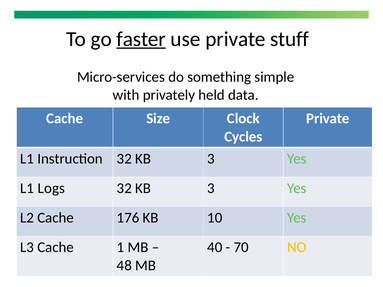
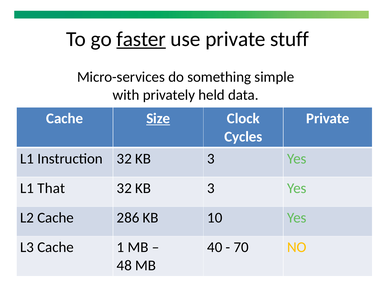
Size underline: none -> present
Logs: Logs -> That
176: 176 -> 286
